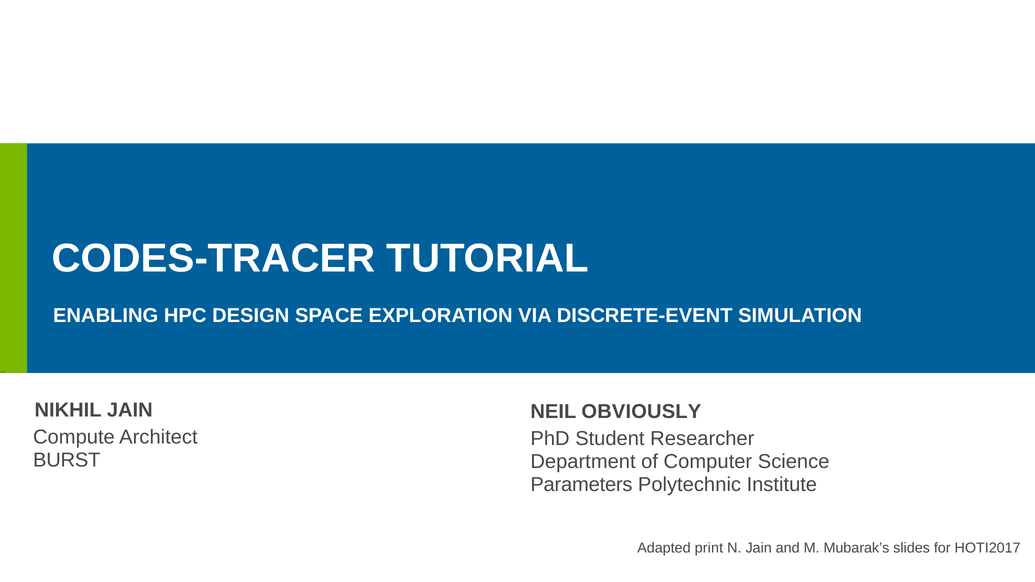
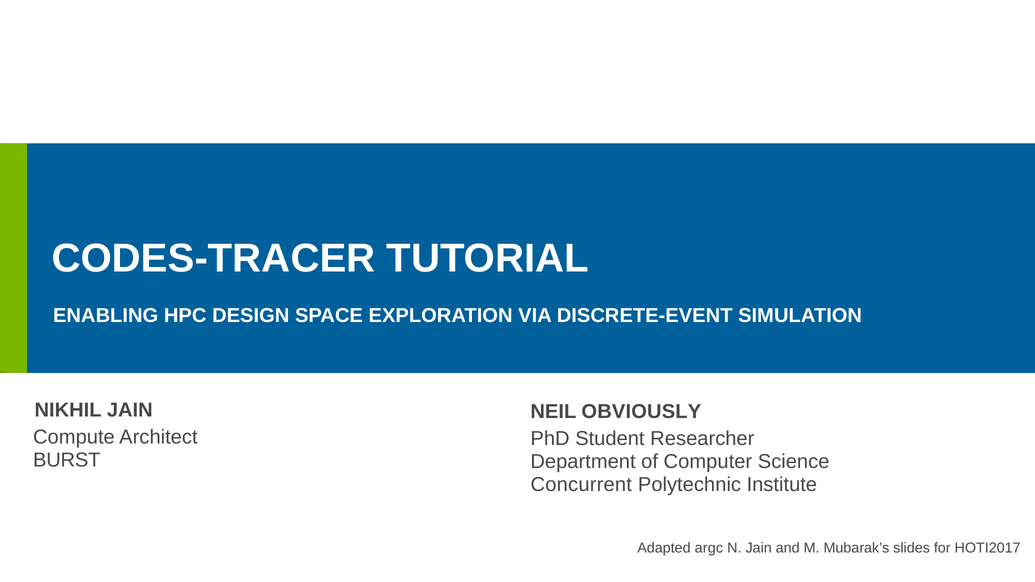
Parameters: Parameters -> Concurrent
print: print -> argc
